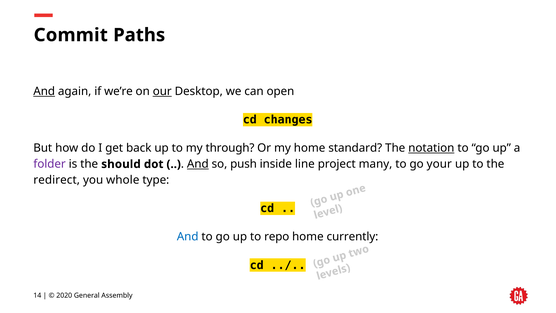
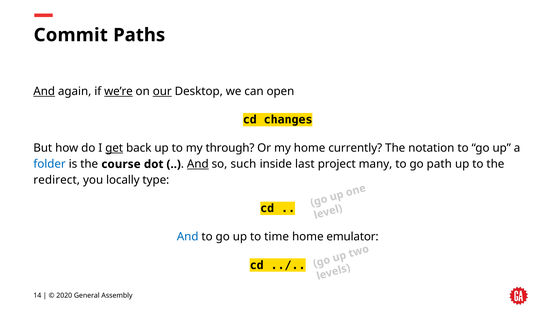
we’re underline: none -> present
get underline: none -> present
standard: standard -> currently
notation underline: present -> none
folder colour: purple -> blue
should: should -> course
push: push -> such
line: line -> last
your: your -> path
whole: whole -> locally
repo: repo -> time
currently: currently -> emulator
